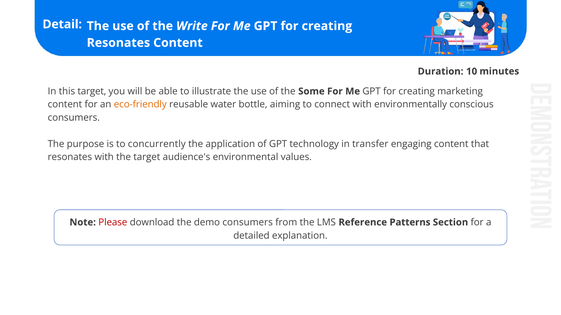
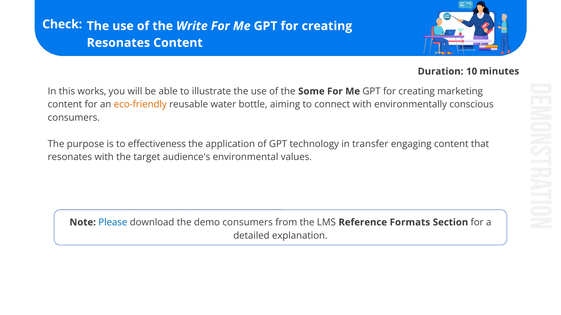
Detail: Detail -> Check
this target: target -> works
concurrently: concurrently -> effectiveness
Please colour: red -> blue
Patterns: Patterns -> Formats
